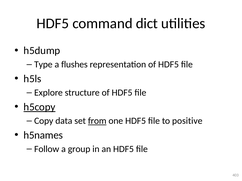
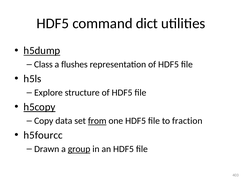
h5dump underline: none -> present
Type: Type -> Class
positive: positive -> fraction
h5names: h5names -> h5fourcc
Follow: Follow -> Drawn
group underline: none -> present
